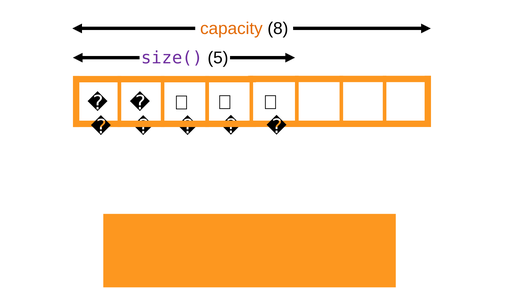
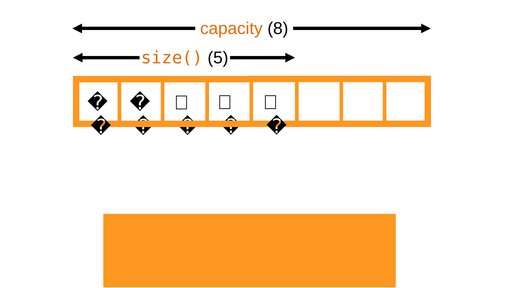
size( colour: purple -> orange
